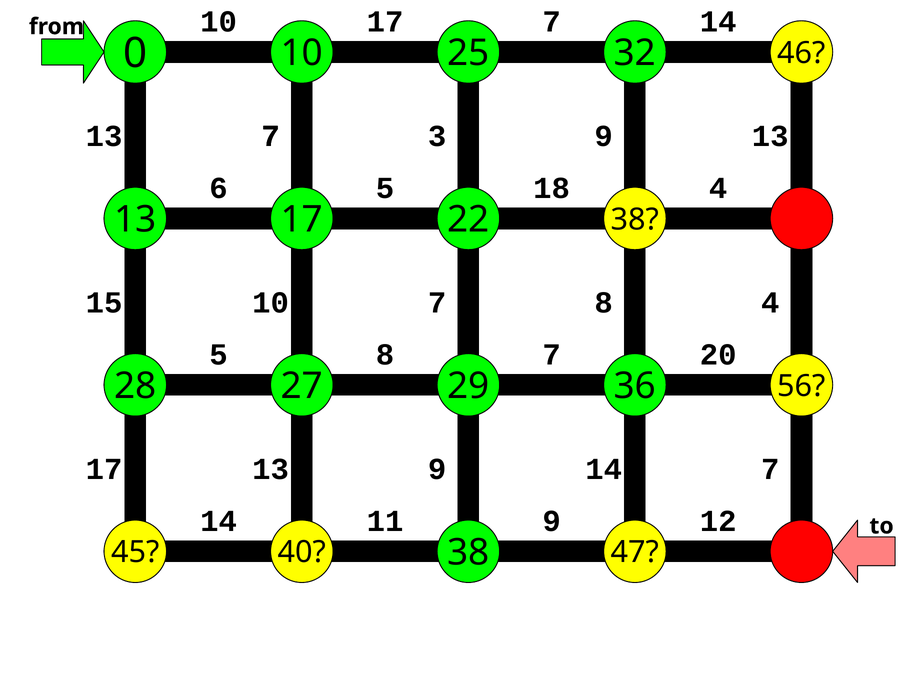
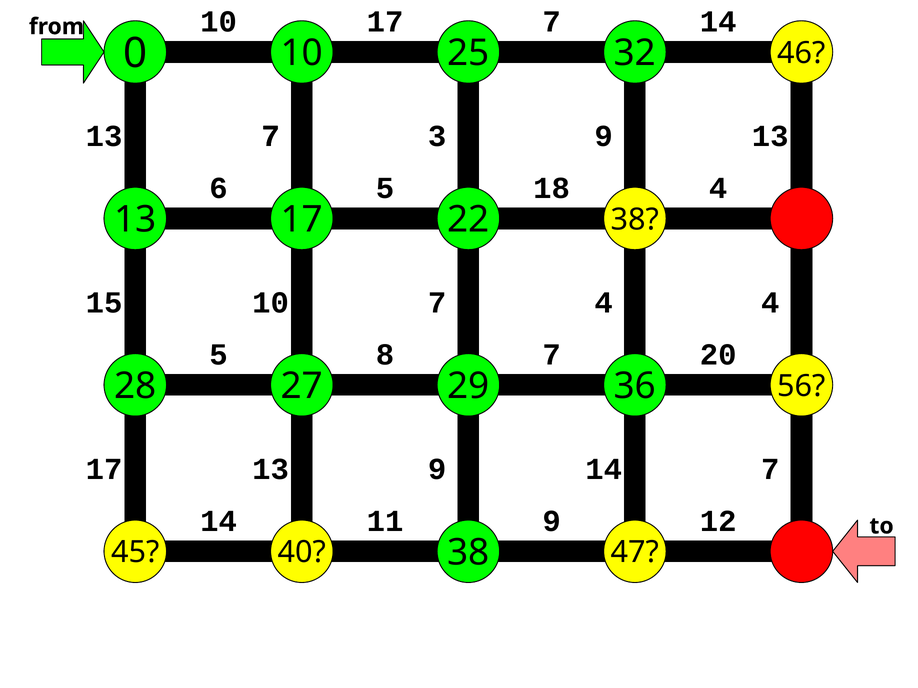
10 8: 8 -> 4
